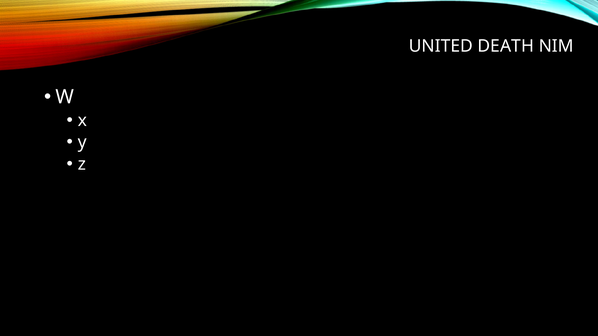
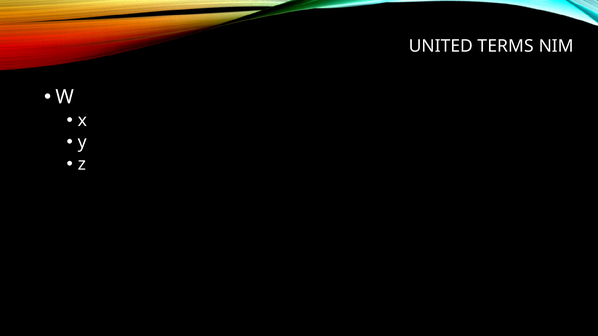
DEATH: DEATH -> TERMS
